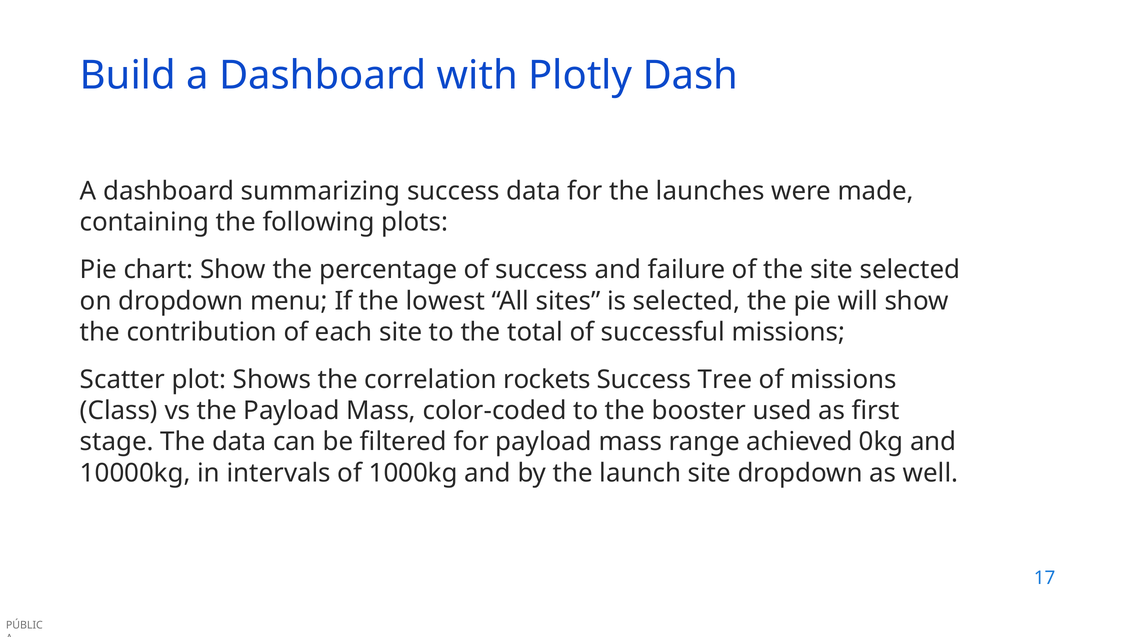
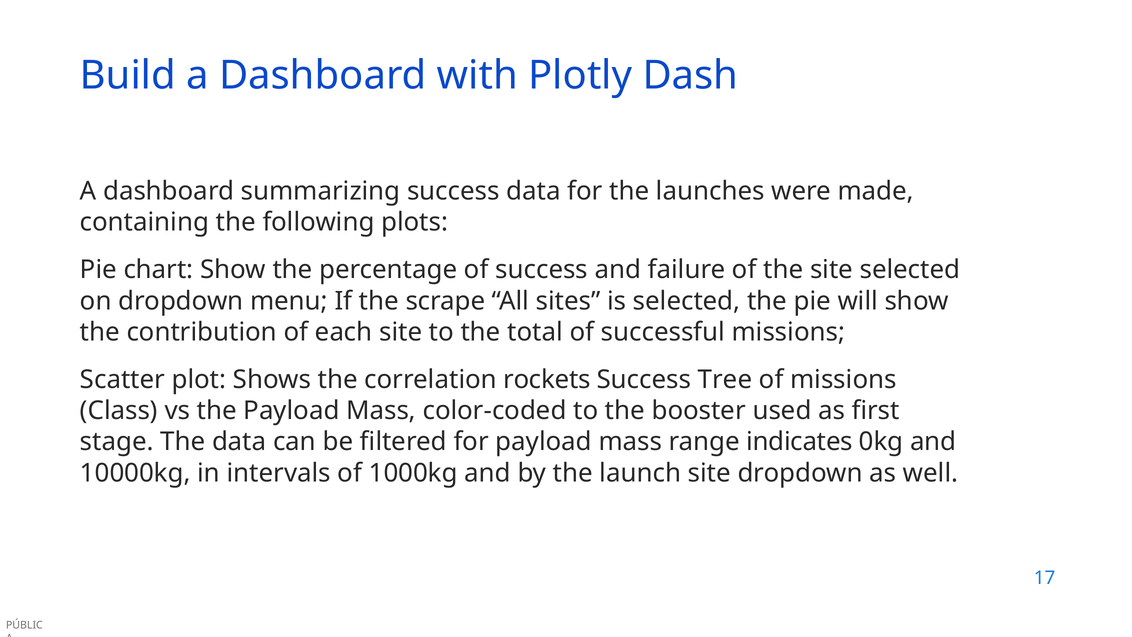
lowest: lowest -> scrape
achieved: achieved -> indicates
